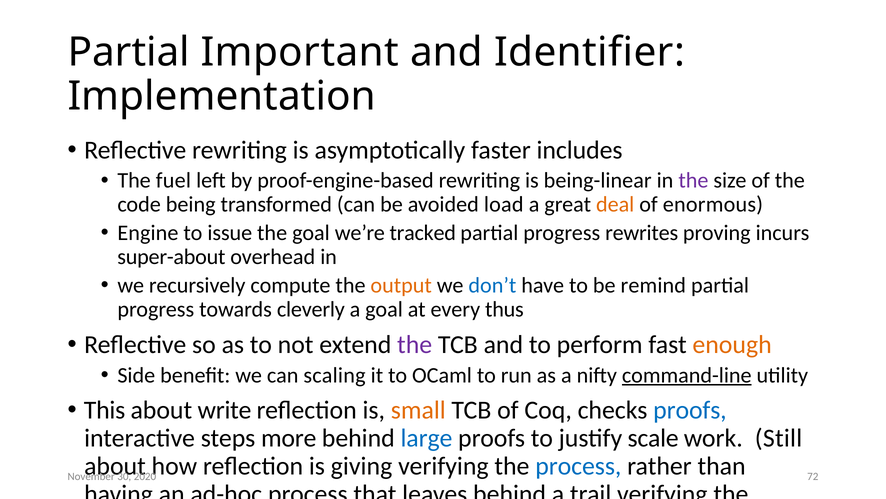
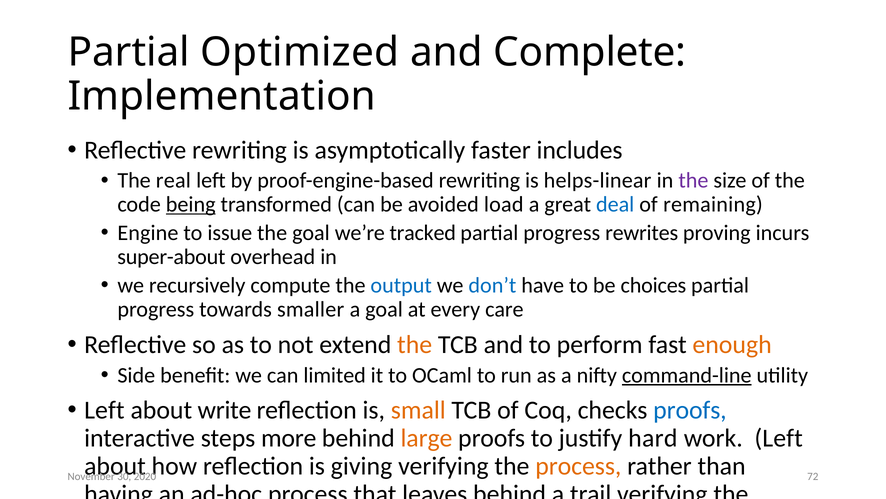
Important: Important -> Optimized
Identifier: Identifier -> Complete
fuel: fuel -> real
being-linear: being-linear -> helps-linear
being at (191, 204) underline: none -> present
deal colour: orange -> blue
enormous: enormous -> remaining
output at (401, 285) colour: orange -> blue
remind: remind -> choices
towards cleverly: cleverly -> smaller
thus: thus -> care
the at (415, 344) colour: purple -> orange
scaling: scaling -> limited
This at (105, 410): This -> Left
large colour: blue -> orange
scale: scale -> hard
work Still: Still -> Left
process at (578, 466) colour: blue -> orange
